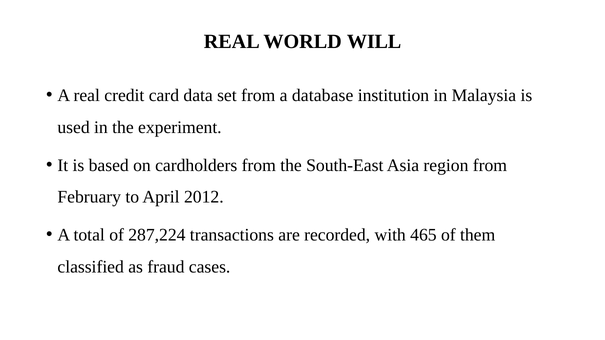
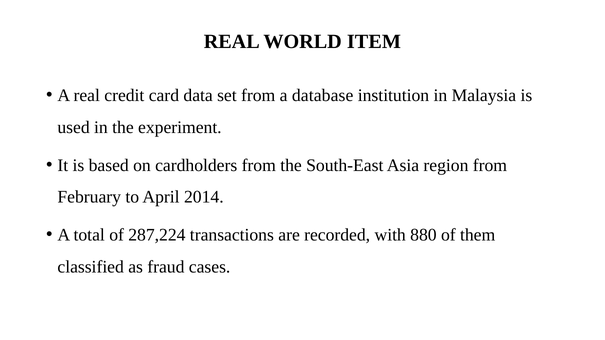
WILL: WILL -> ITEM
2012: 2012 -> 2014
465: 465 -> 880
